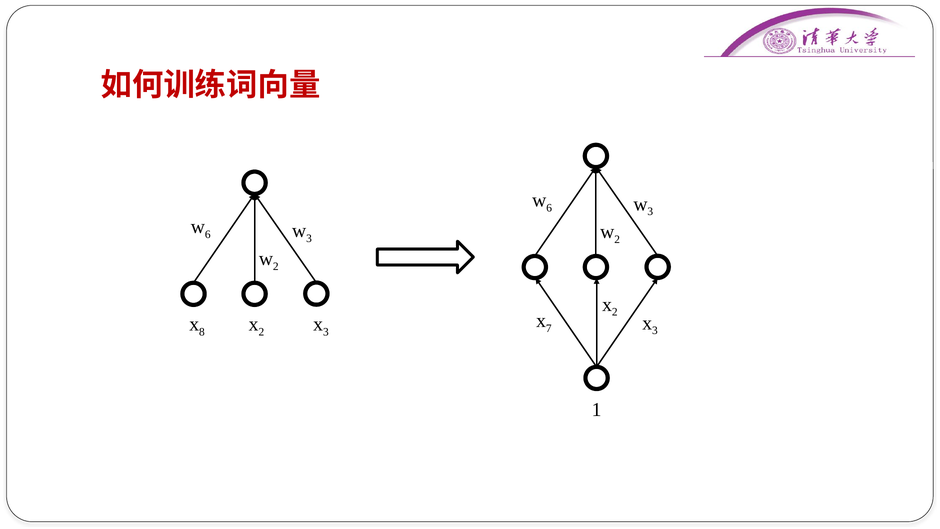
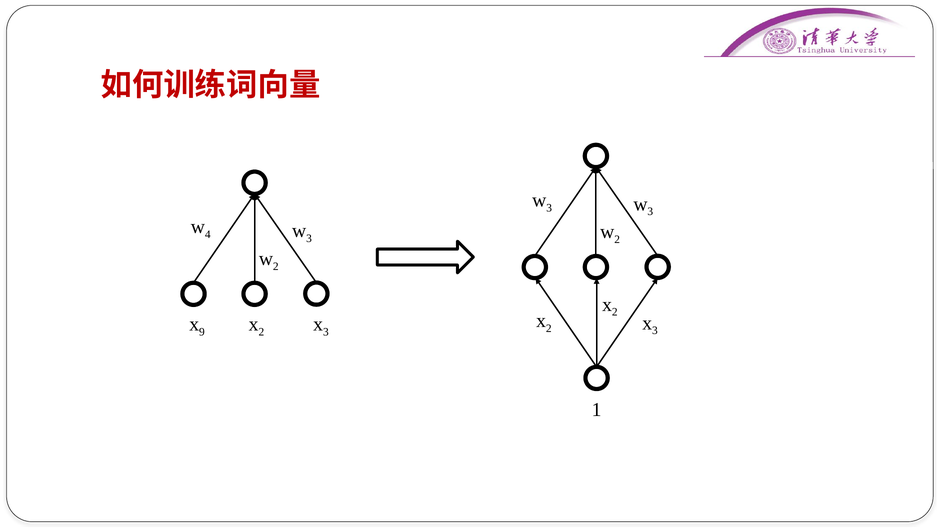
6 at (549, 208): 6 -> 3
6 at (208, 234): 6 -> 4
7 at (549, 328): 7 -> 2
8: 8 -> 9
